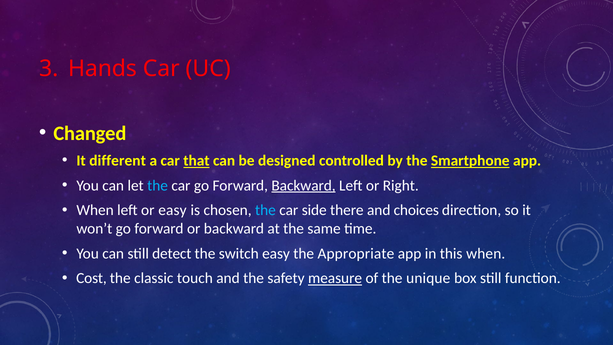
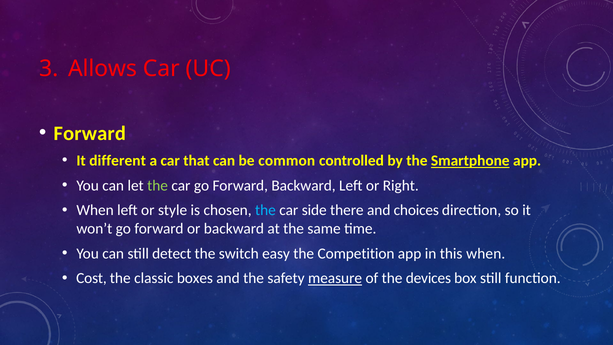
Hands: Hands -> Allows
Changed at (90, 133): Changed -> Forward
that underline: present -> none
designed: designed -> common
the at (158, 185) colour: light blue -> light green
Backward at (304, 185) underline: present -> none
or easy: easy -> style
Appropriate: Appropriate -> Competition
touch: touch -> boxes
unique: unique -> devices
